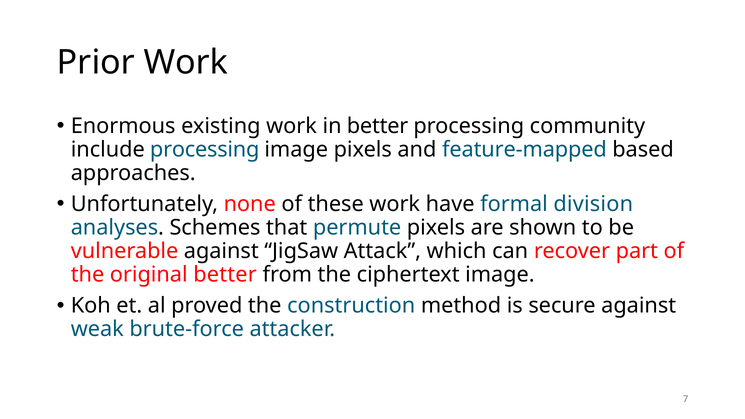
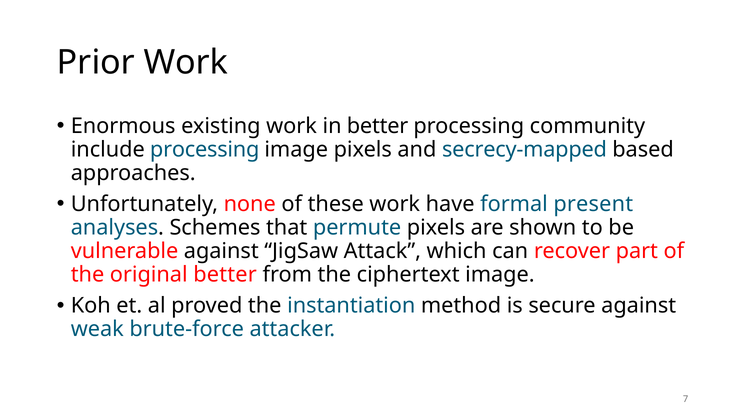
feature-mapped: feature-mapped -> secrecy-mapped
division: division -> present
construction: construction -> instantiation
